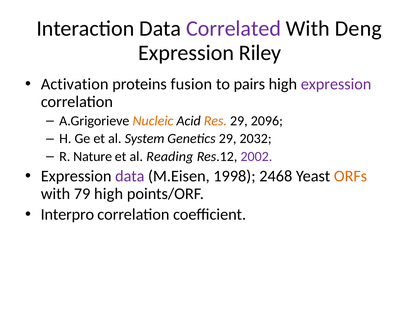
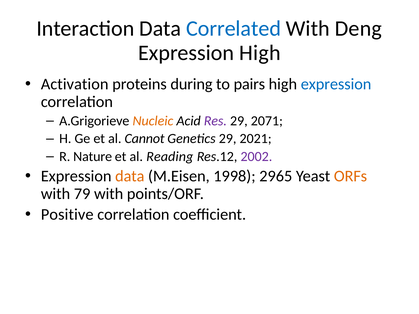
Correlated colour: purple -> blue
Expression Riley: Riley -> High
fusion: fusion -> during
expression at (336, 84) colour: purple -> blue
Res colour: orange -> purple
2096: 2096 -> 2071
System: System -> Cannot
2032: 2032 -> 2021
data at (130, 176) colour: purple -> orange
2468: 2468 -> 2965
79 high: high -> with
Interpro: Interpro -> Positive
